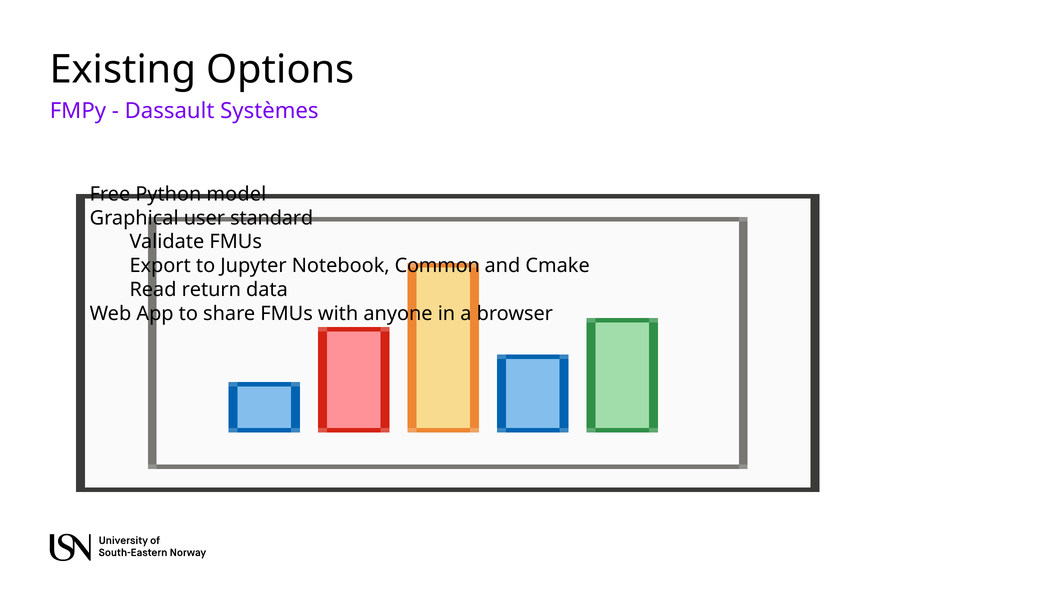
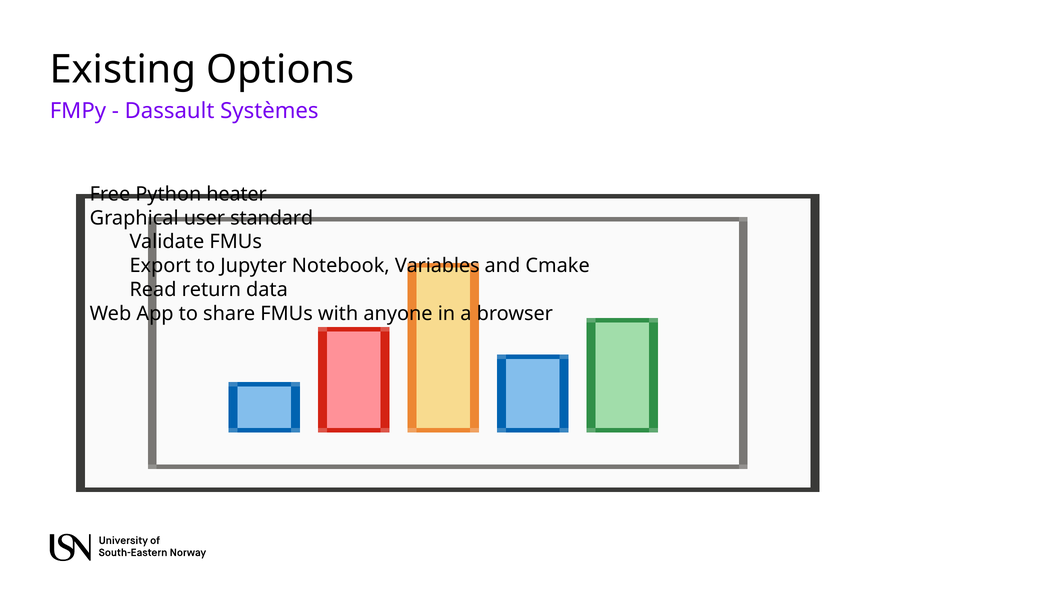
model: model -> heater
Common: Common -> Variables
